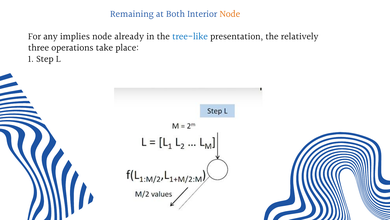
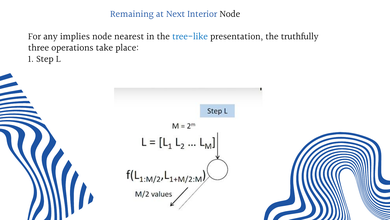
Both: Both -> Next
Node at (230, 14) colour: orange -> black
already: already -> nearest
relatively: relatively -> truthfully
